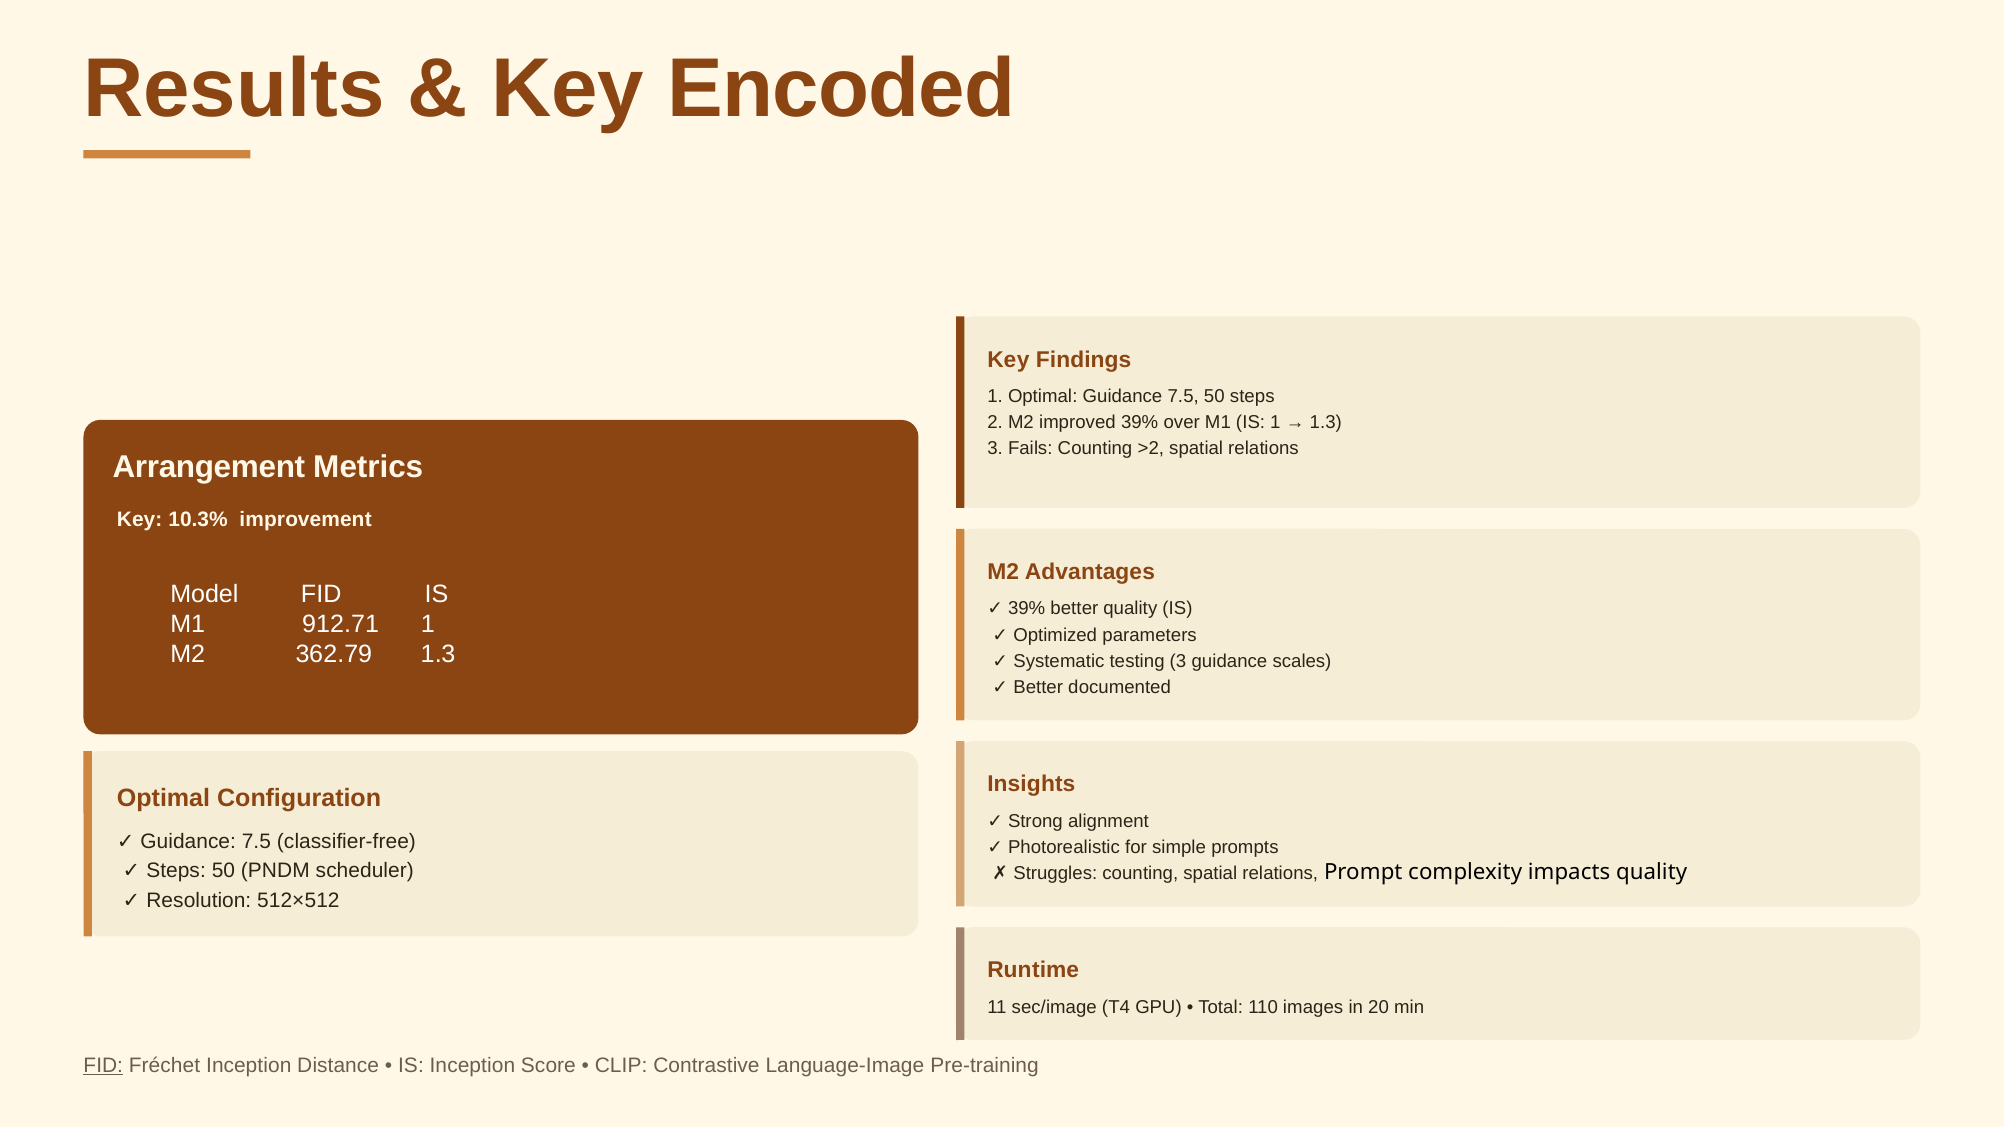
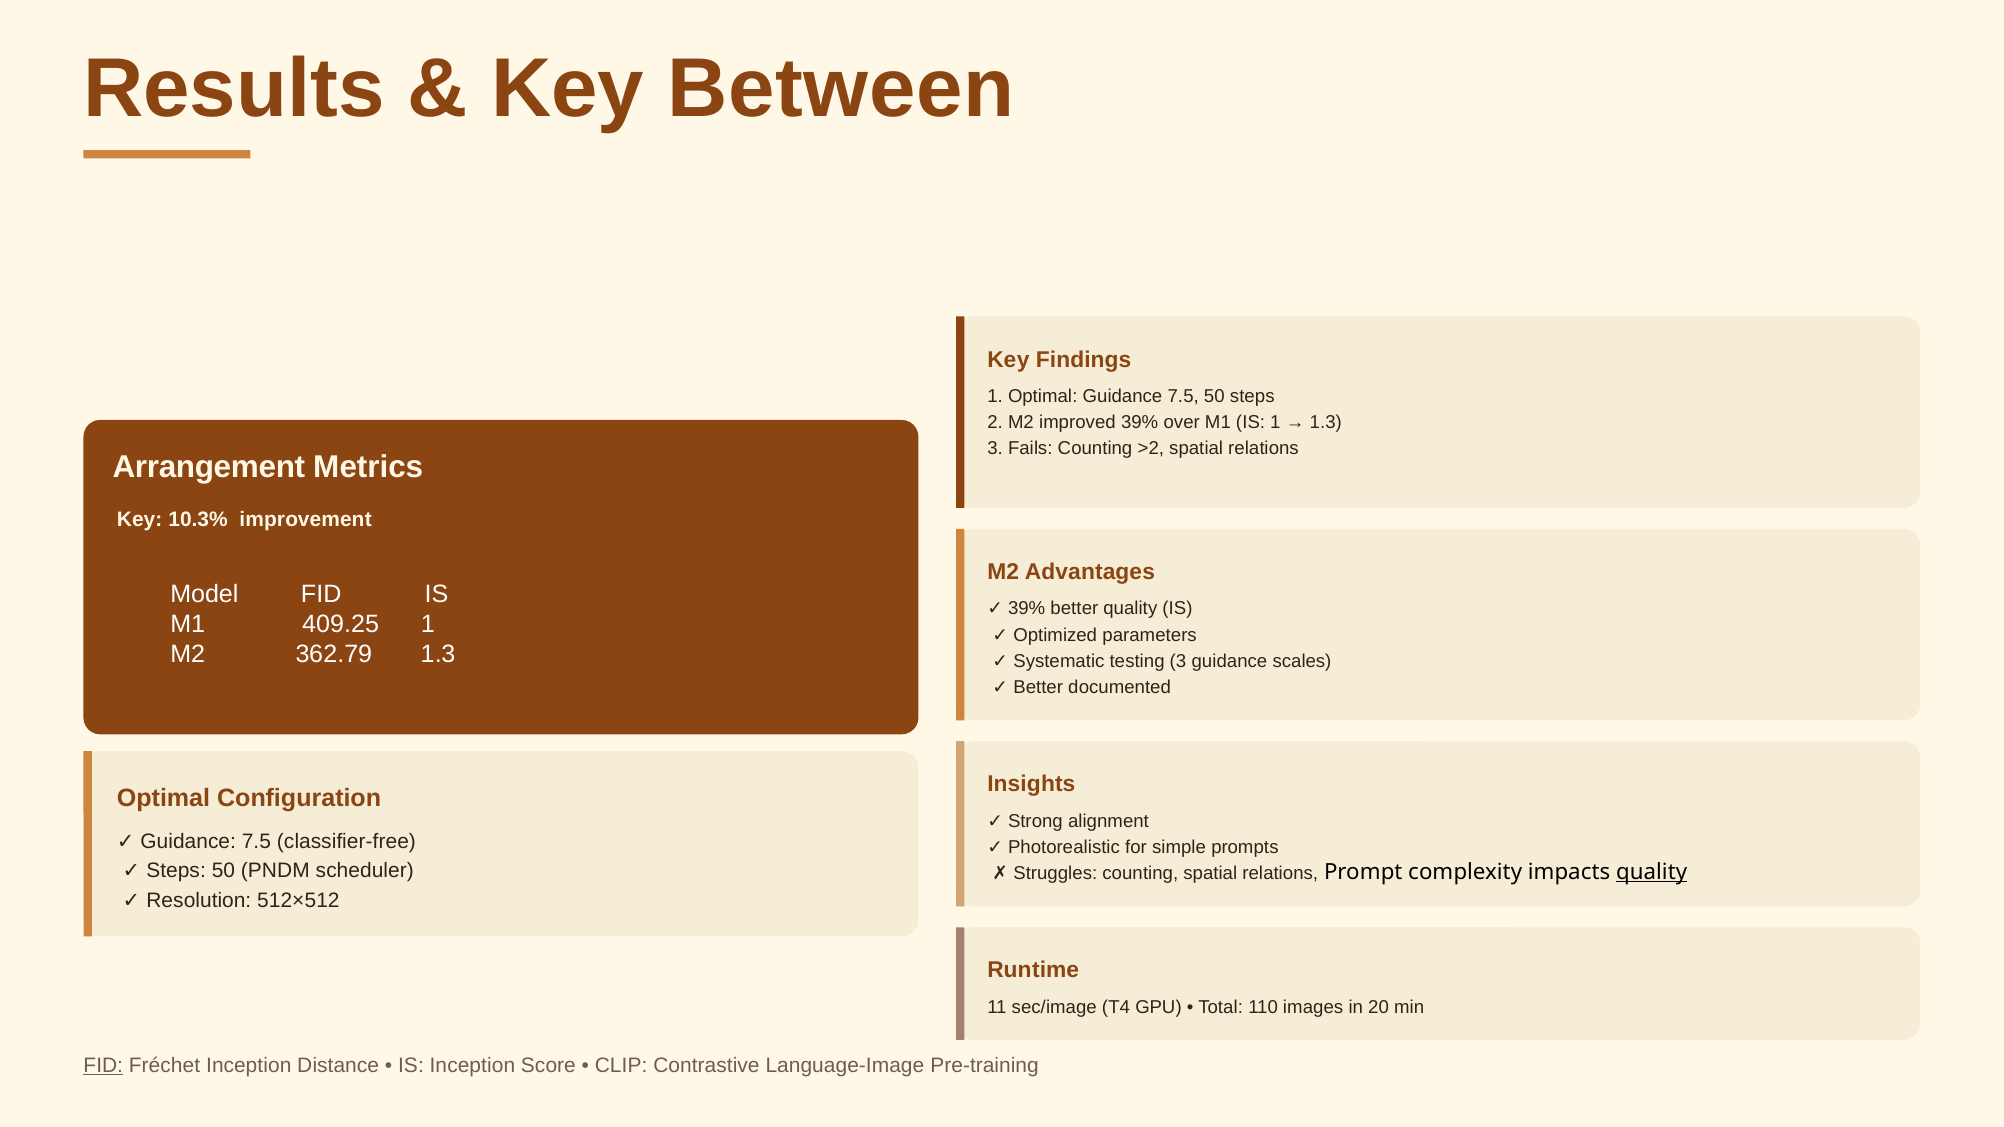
Encoded: Encoded -> Between
912.71: 912.71 -> 409.25
quality at (1652, 872) underline: none -> present
